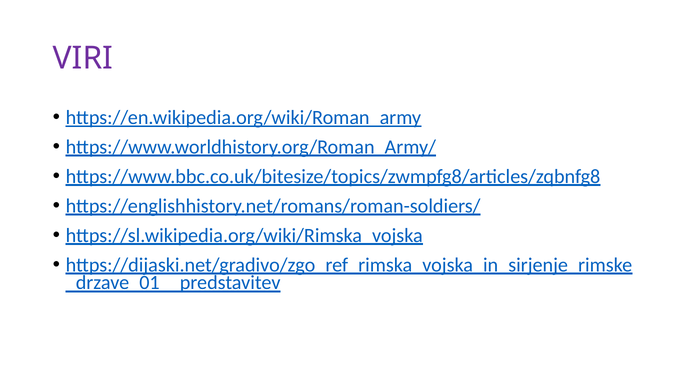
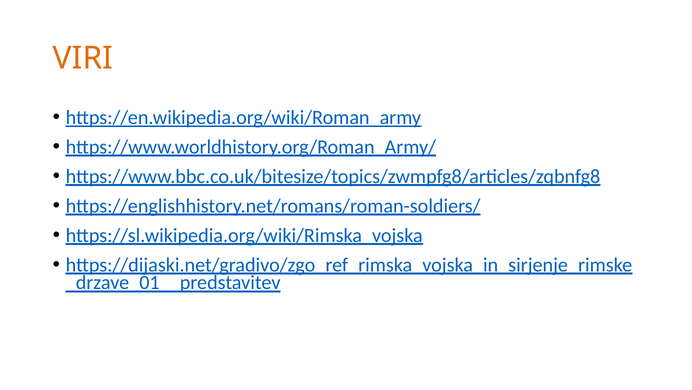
VIRI colour: purple -> orange
